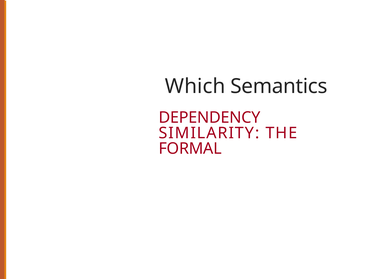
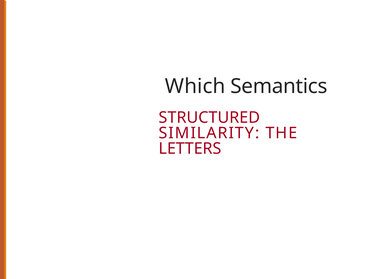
DEPENDENCY: DEPENDENCY -> STRUCTURED
FORMAL: FORMAL -> LETTERS
